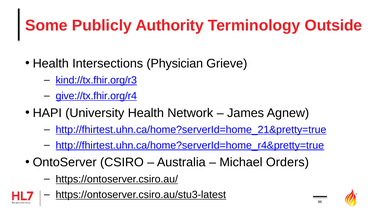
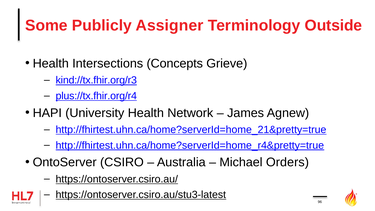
Authority: Authority -> Assigner
Physician: Physician -> Concepts
give://tx.fhir.org/r4: give://tx.fhir.org/r4 -> plus://tx.fhir.org/r4
